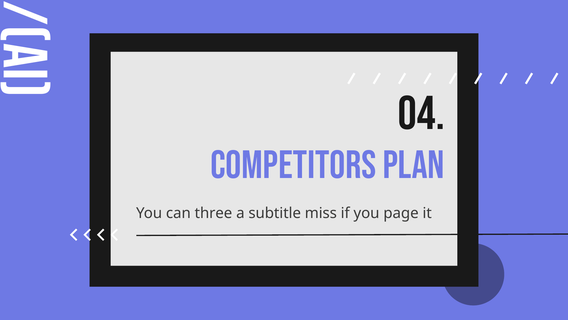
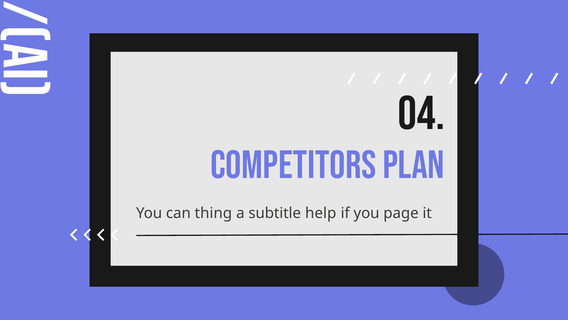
three: three -> thing
miss: miss -> help
